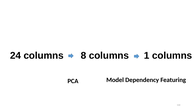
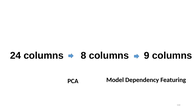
1: 1 -> 9
